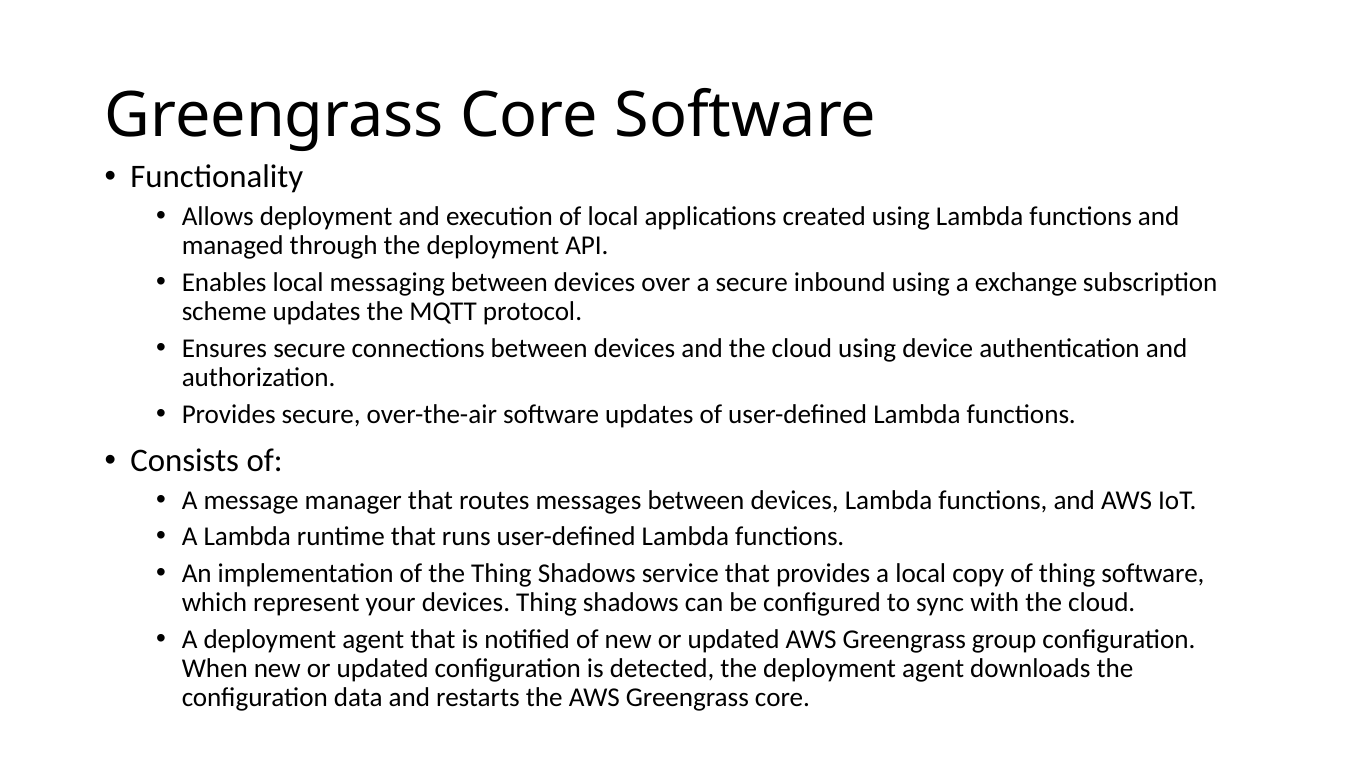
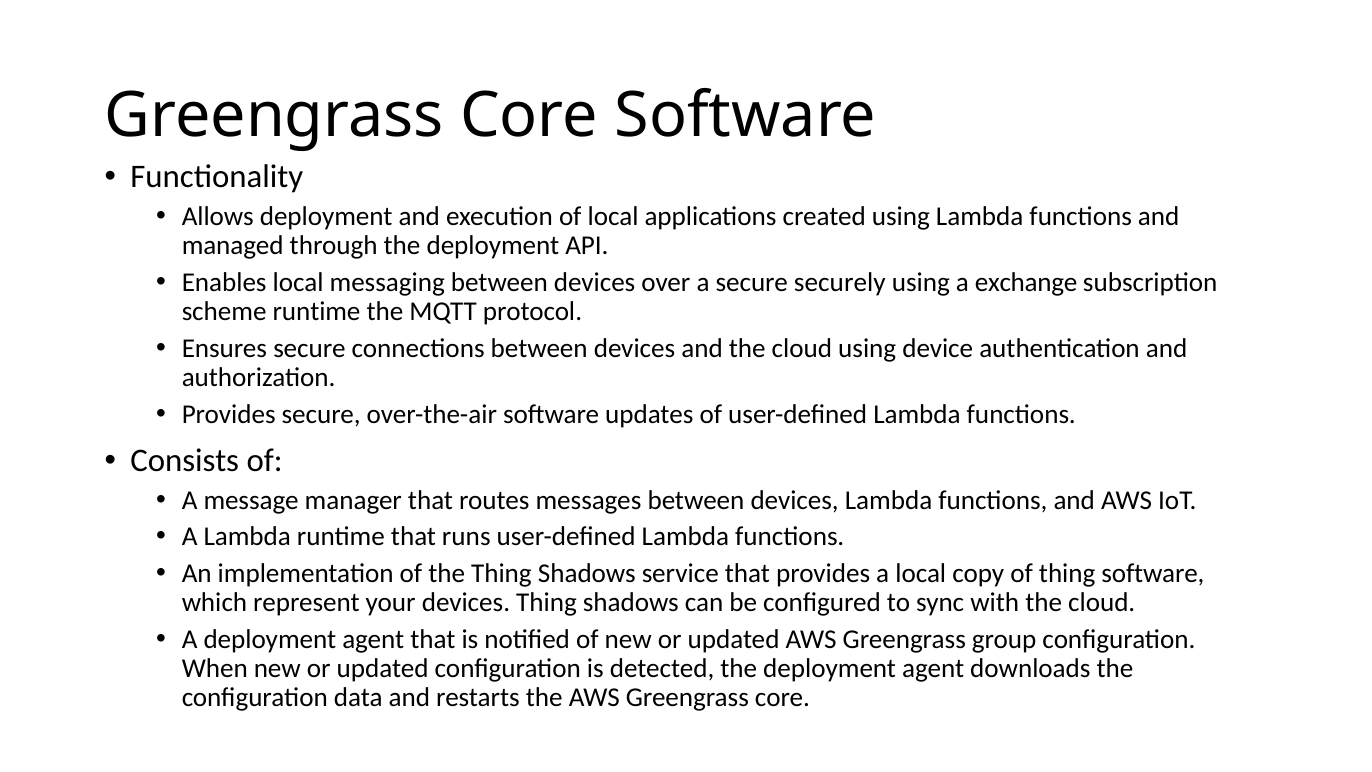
inbound: inbound -> securely
scheme updates: updates -> runtime
